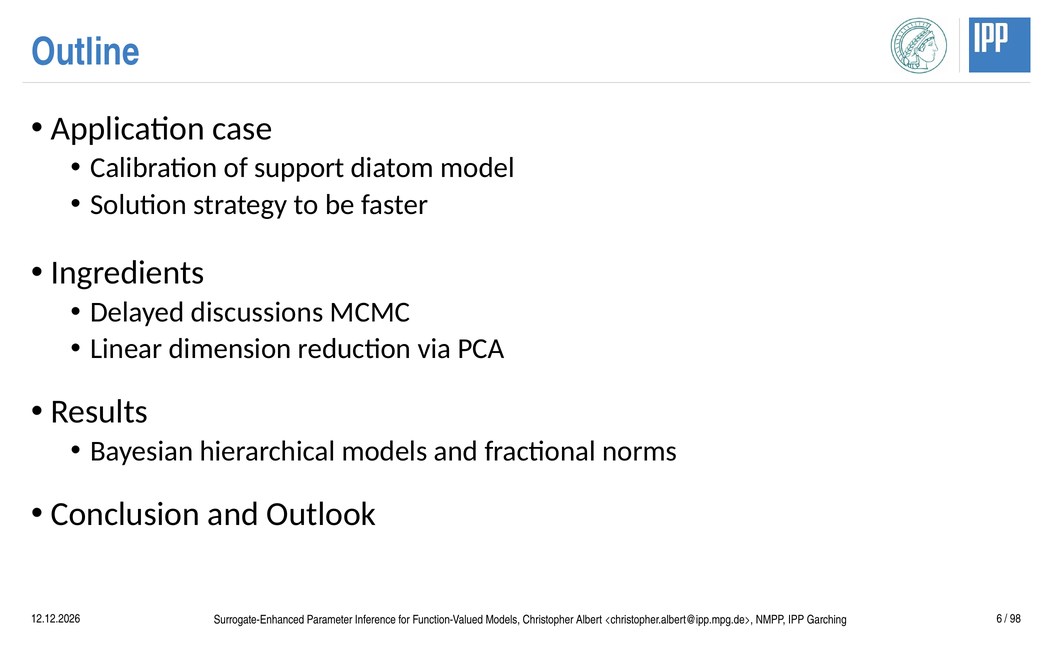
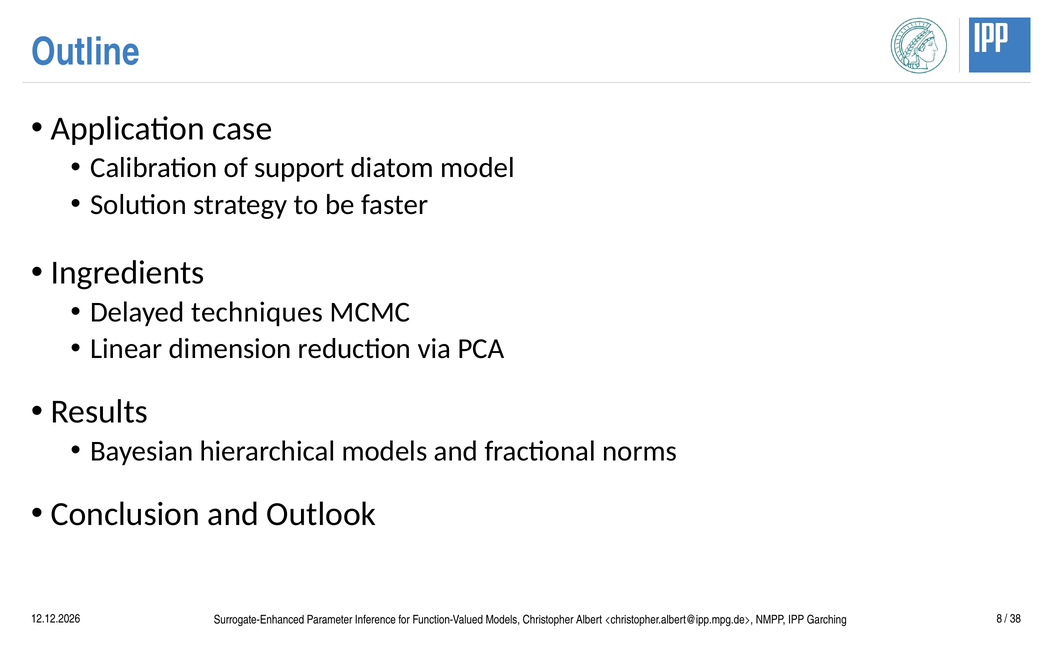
discussions: discussions -> techniques
6: 6 -> 8
98: 98 -> 38
